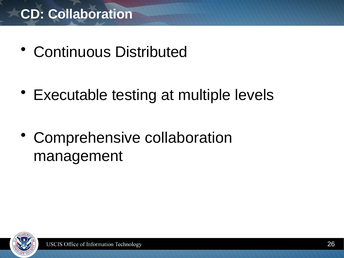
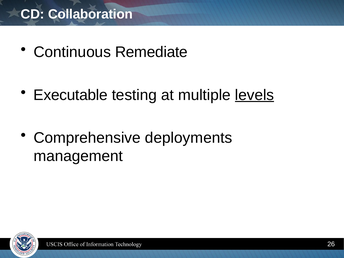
Distributed: Distributed -> Remediate
levels underline: none -> present
Comprehensive collaboration: collaboration -> deployments
